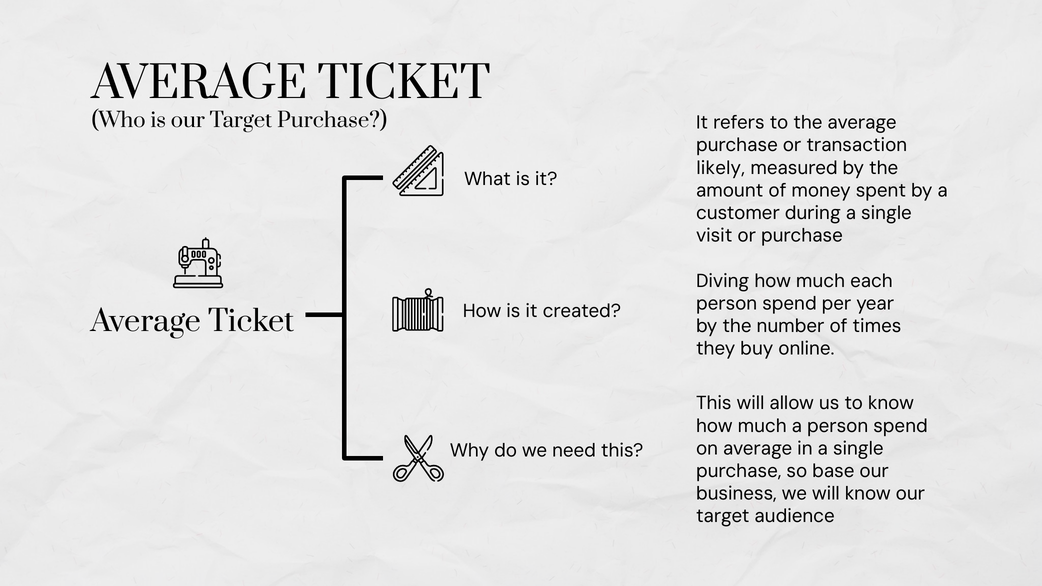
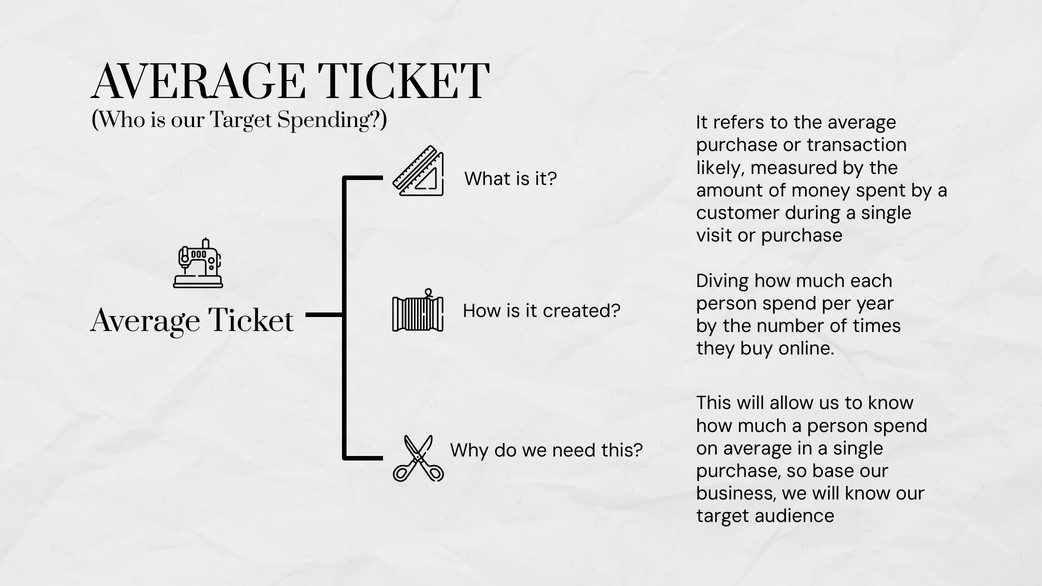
Target Purchase: Purchase -> Spending
